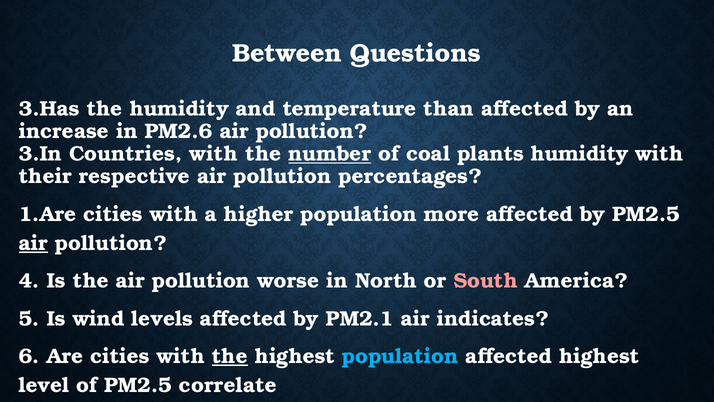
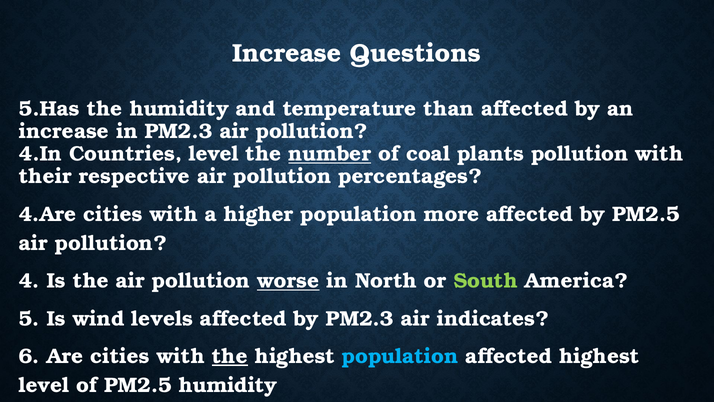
Between at (287, 53): Between -> Increase
3.Has: 3.Has -> 5.Has
in PM2.6: PM2.6 -> PM2.3
3.In: 3.In -> 4.In
Countries with: with -> level
plants humidity: humidity -> pollution
1.Are: 1.Are -> 4.Are
air at (33, 243) underline: present -> none
worse underline: none -> present
South colour: pink -> light green
by PM2.1: PM2.1 -> PM2.3
PM2.5 correlate: correlate -> humidity
